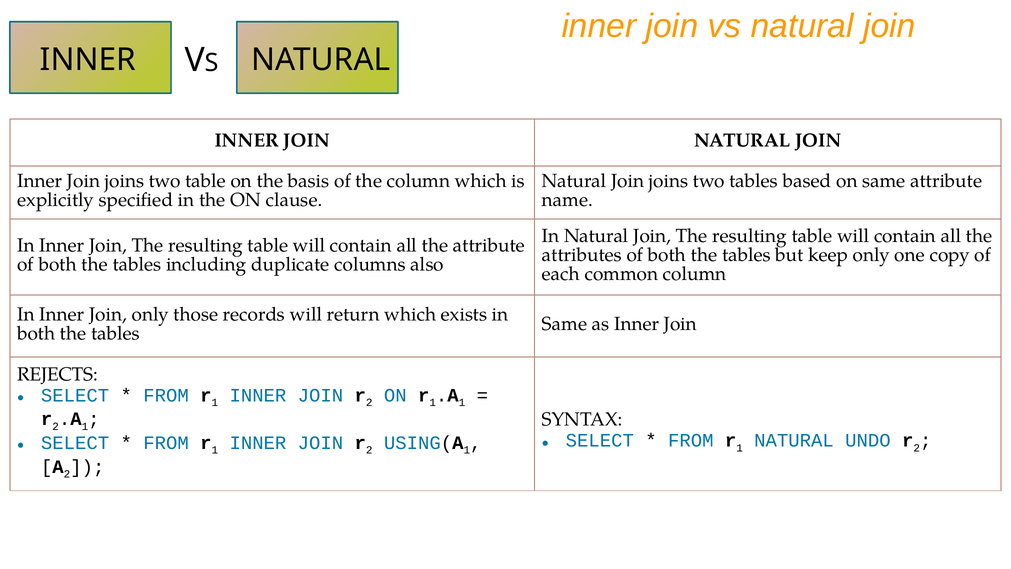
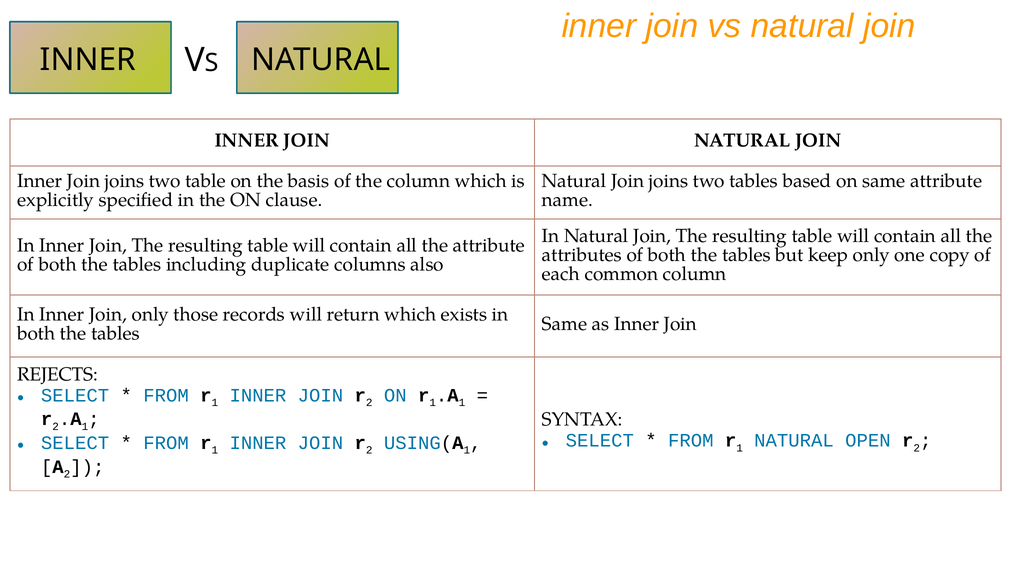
UNDO: UNDO -> OPEN
